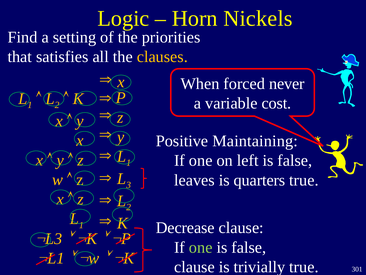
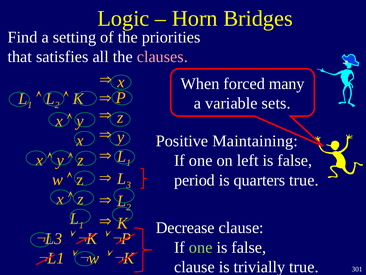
Nickels: Nickels -> Bridges
clauses colour: yellow -> pink
never: never -> many
cost: cost -> sets
leaves: leaves -> period
